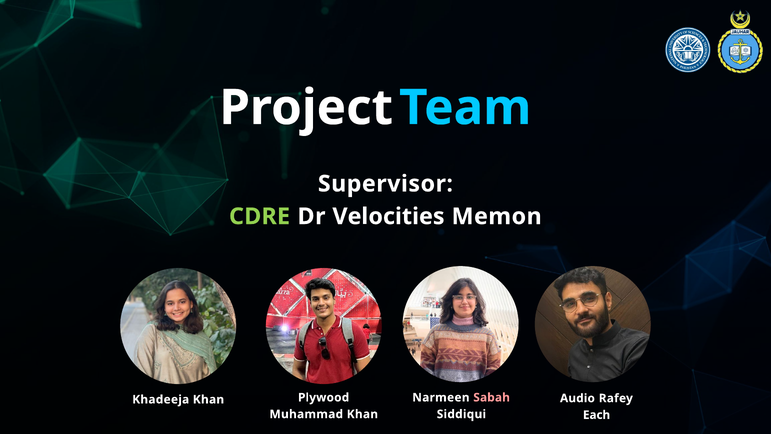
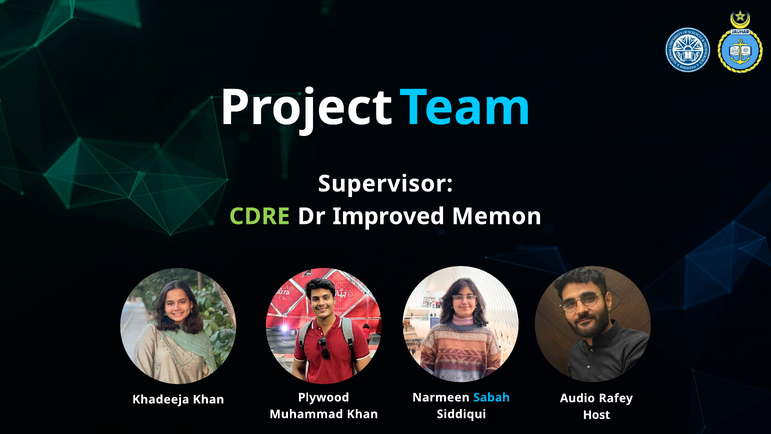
Velocities: Velocities -> Improved
Sabah colour: pink -> light blue
Each: Each -> Host
